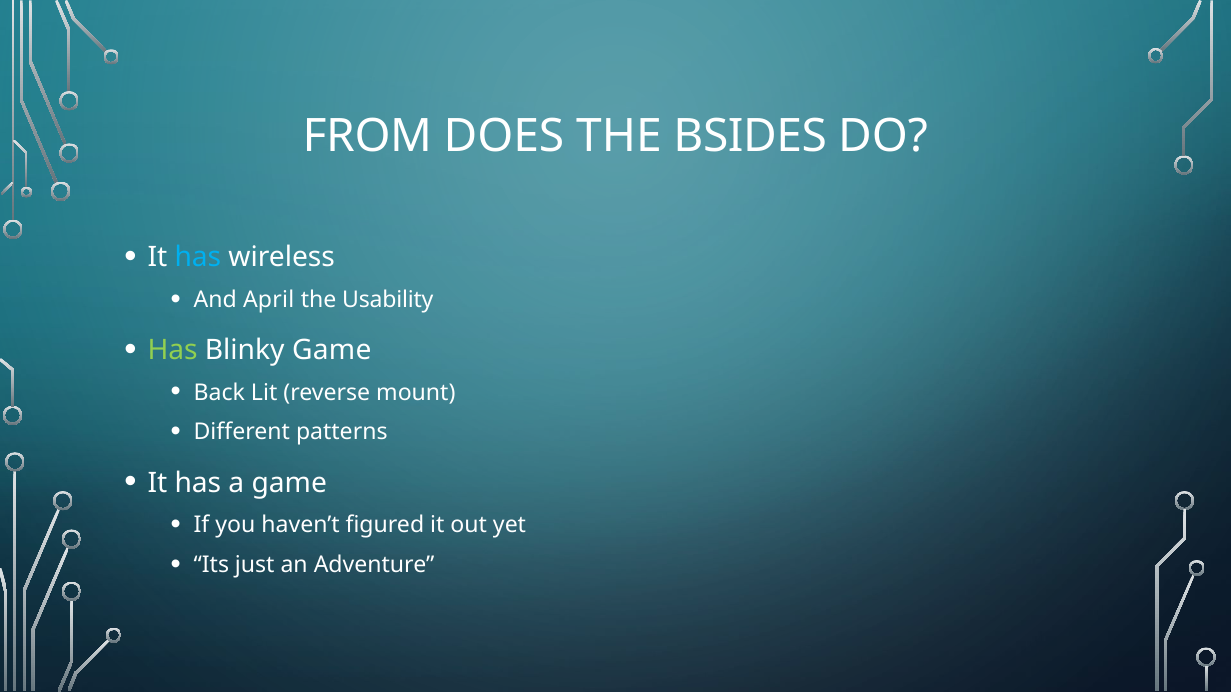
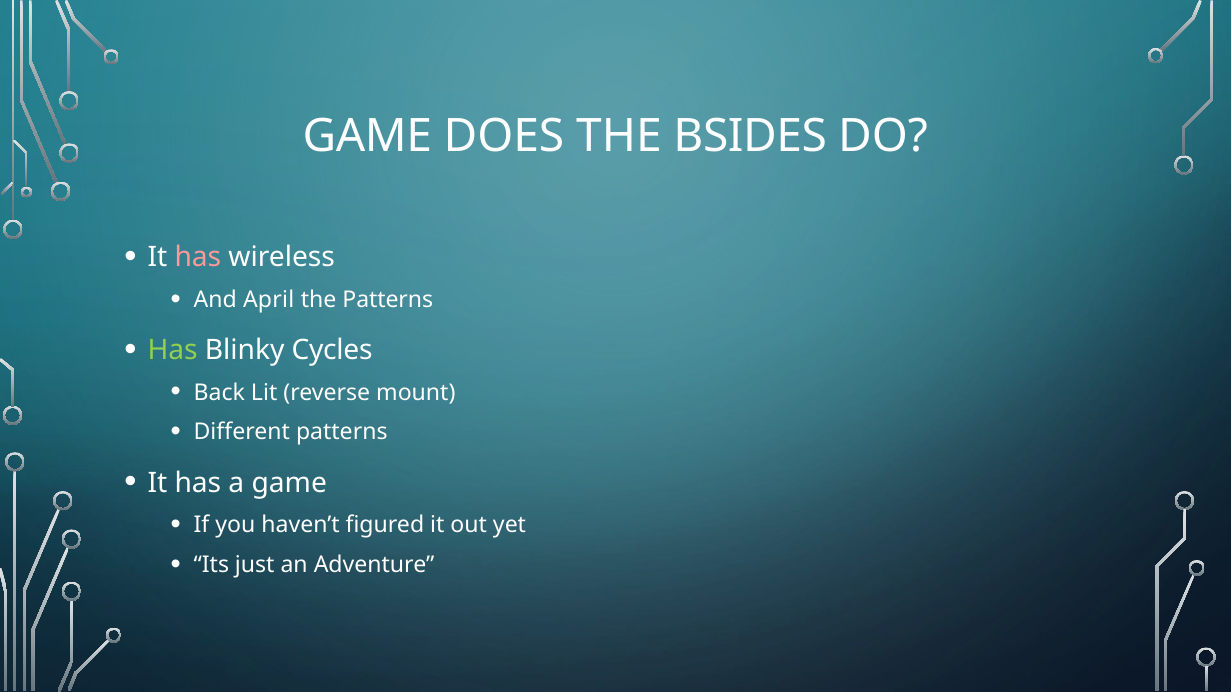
FROM at (367, 137): FROM -> GAME
has at (198, 257) colour: light blue -> pink
the Usability: Usability -> Patterns
Blinky Game: Game -> Cycles
